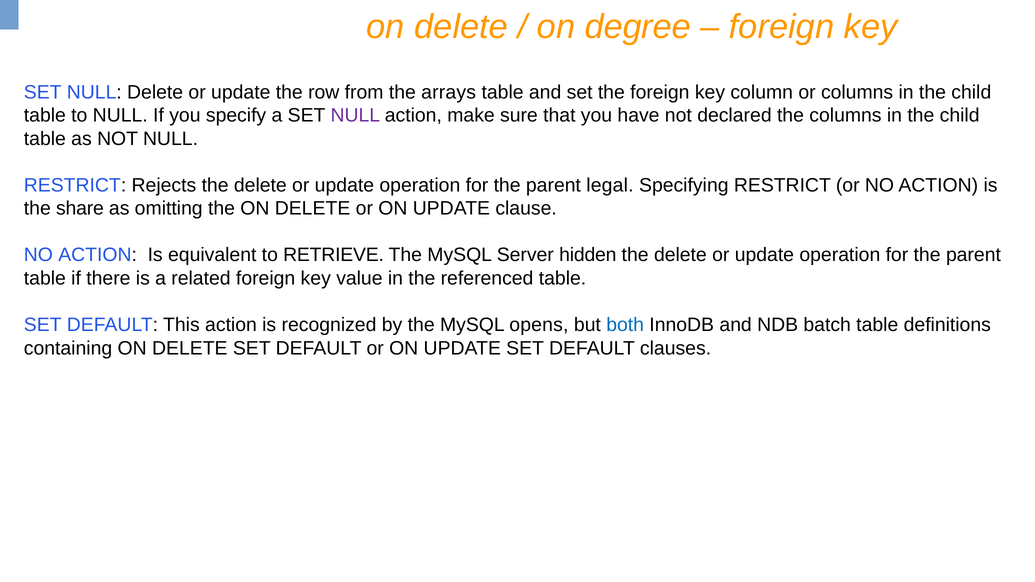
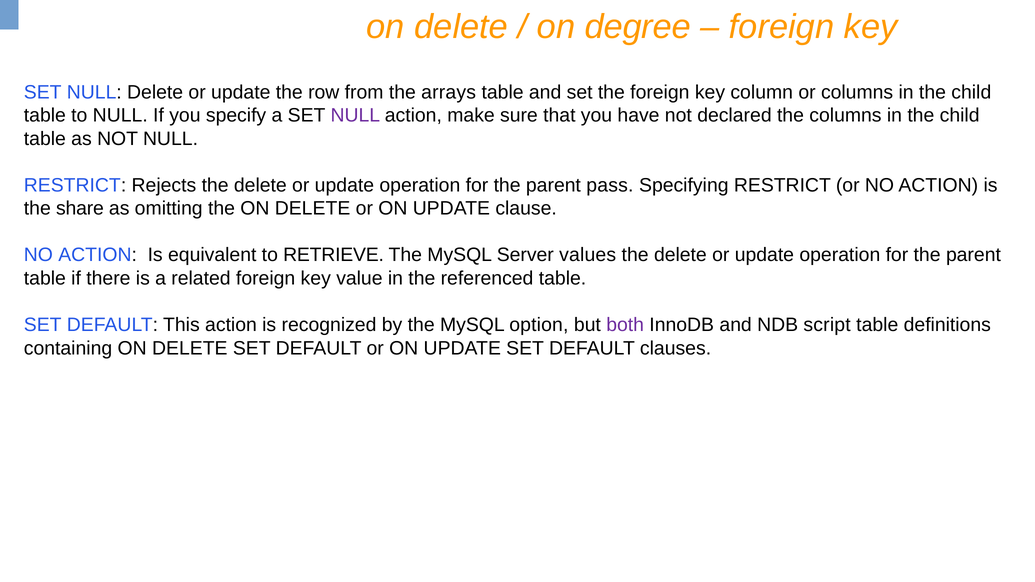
legal: legal -> pass
hidden: hidden -> values
opens: opens -> option
both colour: blue -> purple
batch: batch -> script
